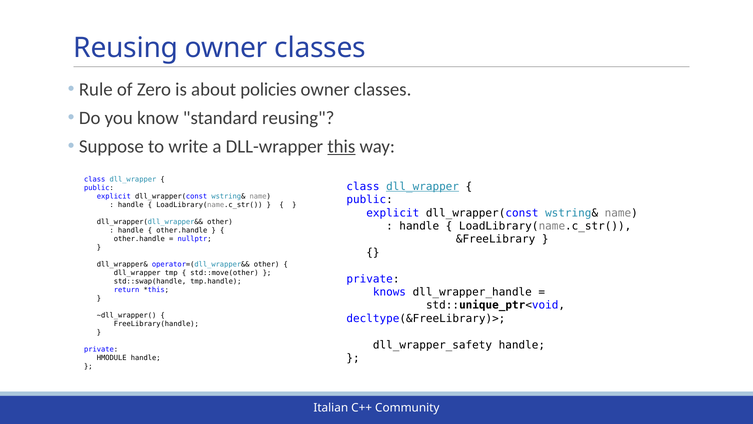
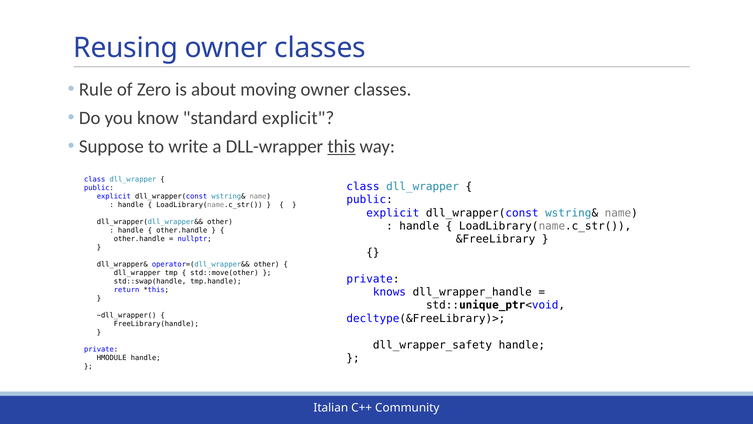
policies: policies -> moving
standard reusing: reusing -> explicit
dll_wrapper at (423, 186) underline: present -> none
